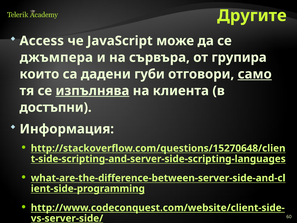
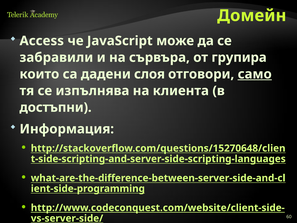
Другите: Другите -> Домейн
джъмпера: джъмпера -> забравили
губи: губи -> слоя
изпълнява underline: present -> none
